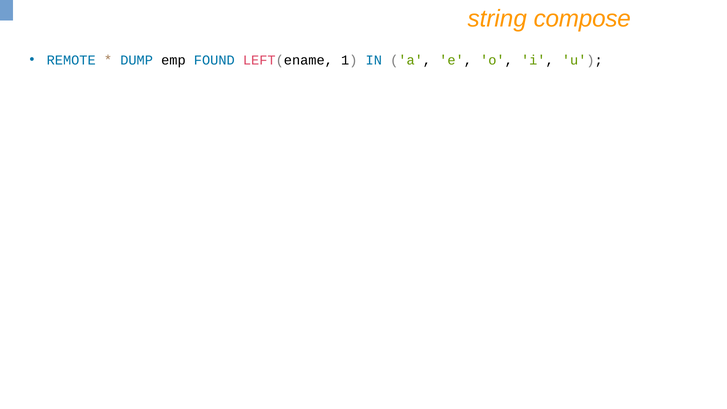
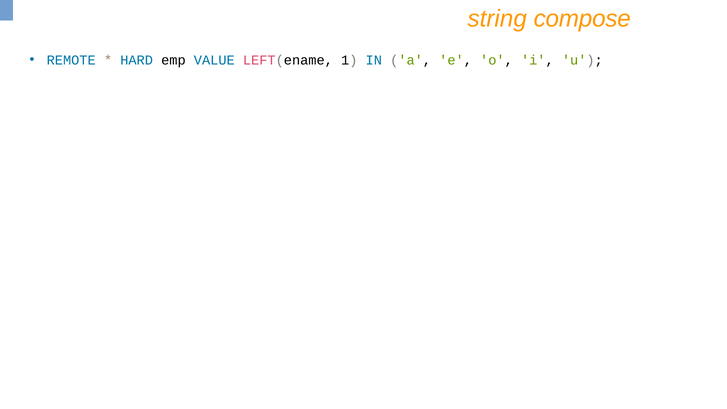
DUMP: DUMP -> HARD
FOUND: FOUND -> VALUE
